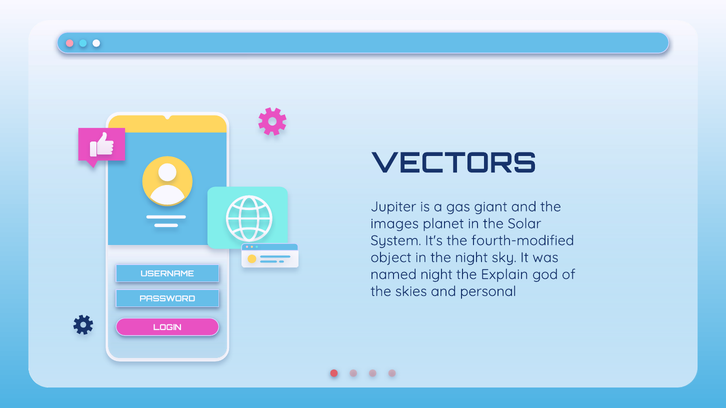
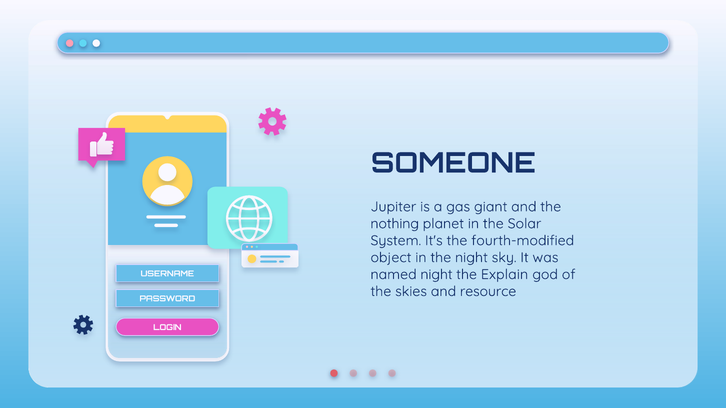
VECTORS: VECTORS -> SOMEONE
images: images -> nothing
personal: personal -> resource
